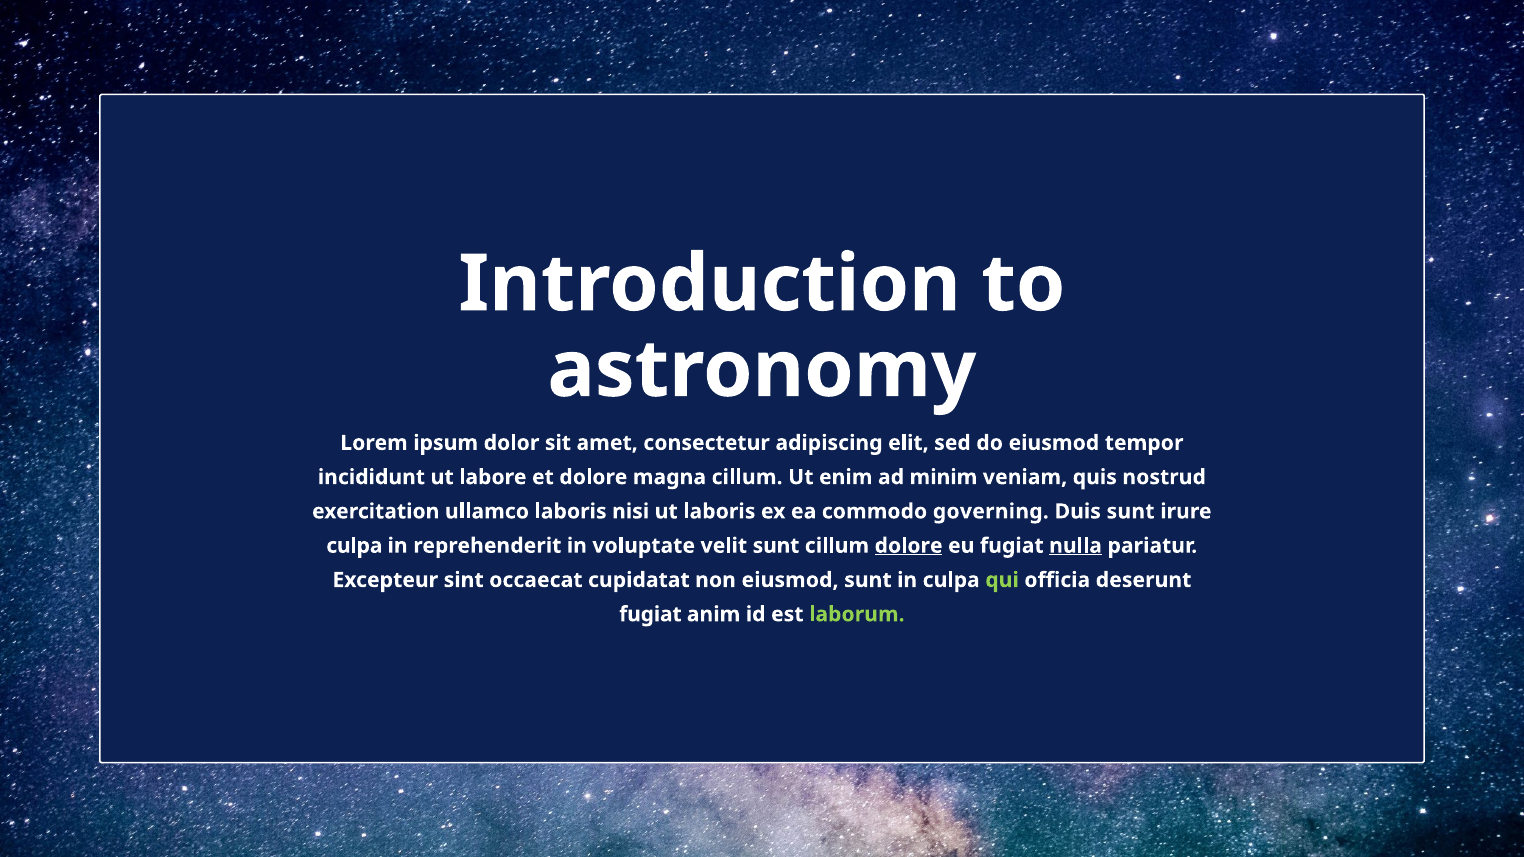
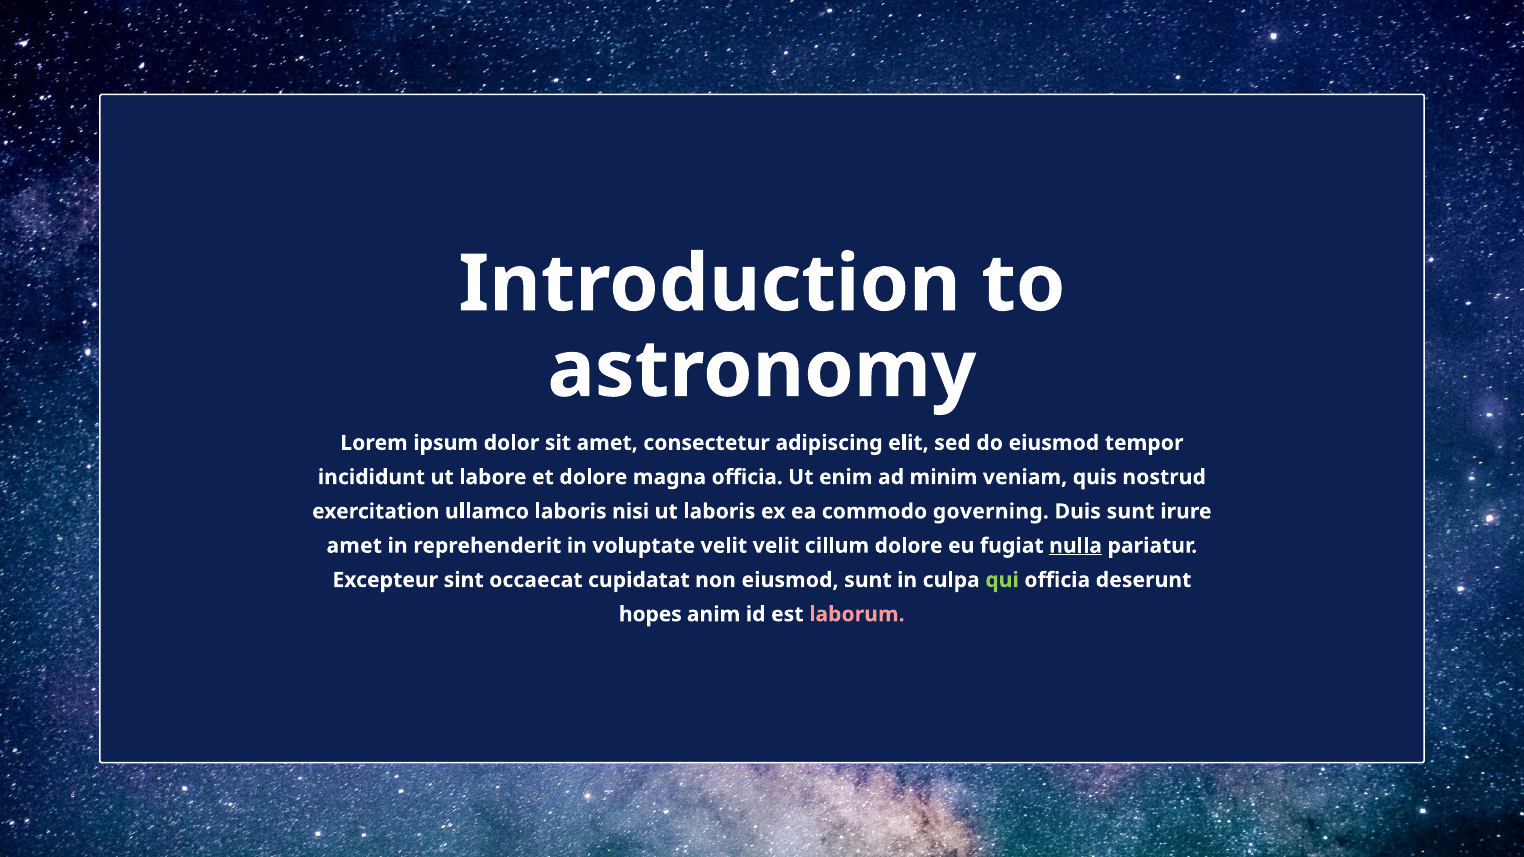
magna cillum: cillum -> officia
culpa at (354, 546): culpa -> amet
velit sunt: sunt -> velit
dolore at (909, 546) underline: present -> none
fugiat at (650, 614): fugiat -> hopes
laborum colour: light green -> pink
